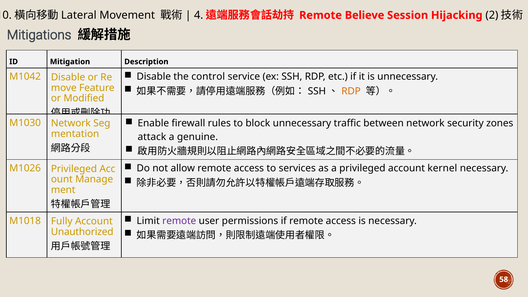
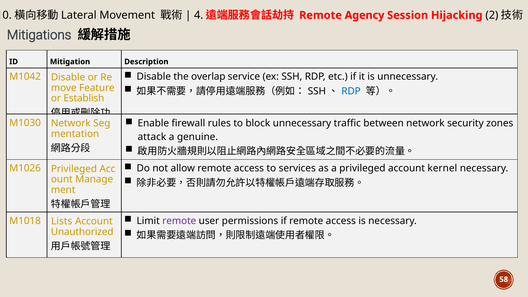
Believe: Believe -> Agency
control: control -> overlap
RDP at (351, 91) colour: orange -> blue
Modified: Modified -> Establish
Fully: Fully -> Lists
